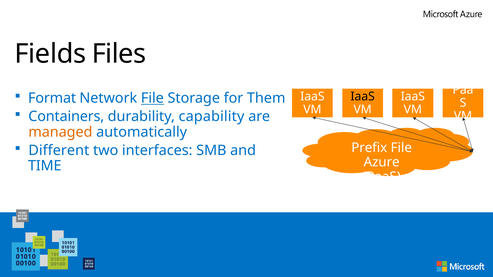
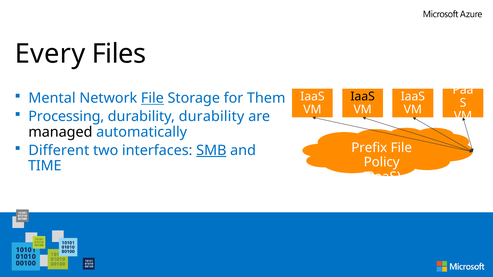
Fields: Fields -> Every
Format: Format -> Mental
Containers: Containers -> Processing
durability capability: capability -> durability
managed colour: orange -> black
SMB underline: none -> present
Azure: Azure -> Policy
